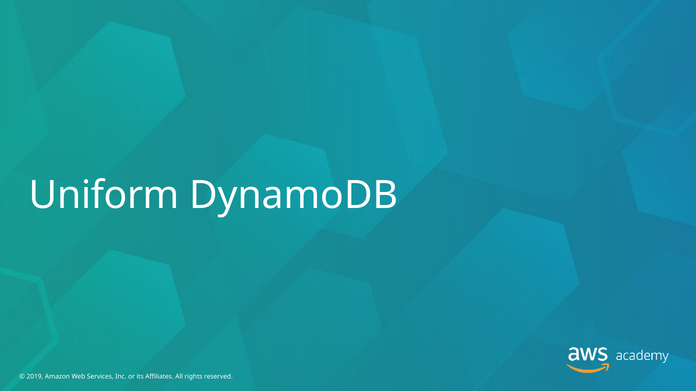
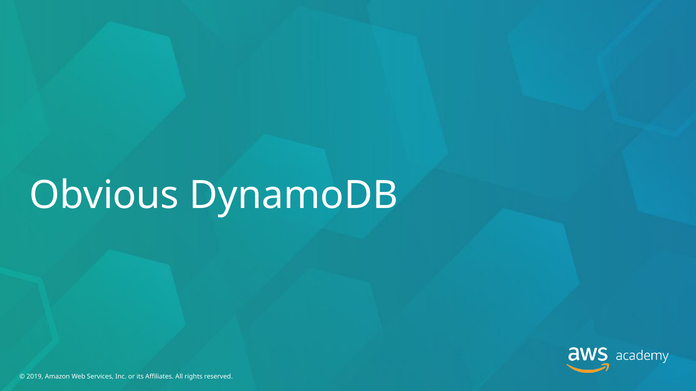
Uniform: Uniform -> Obvious
